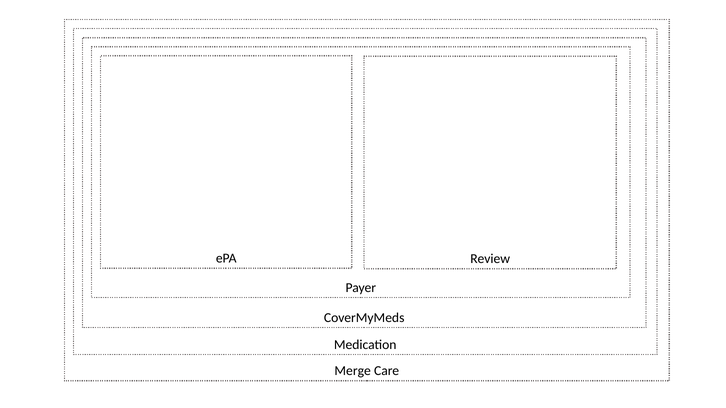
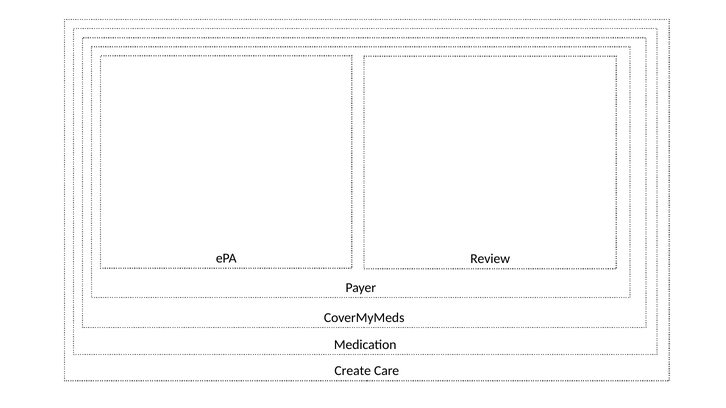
Merge: Merge -> Create
